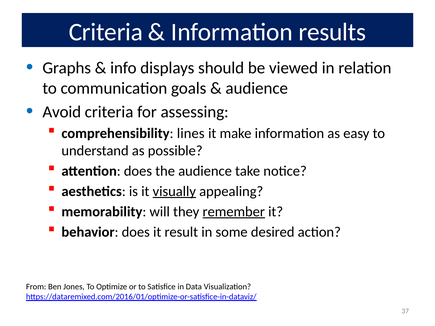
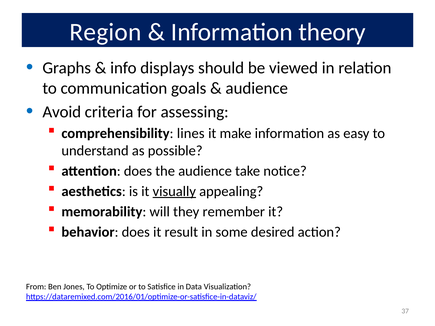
Criteria at (106, 32): Criteria -> Region
results: results -> theory
remember underline: present -> none
